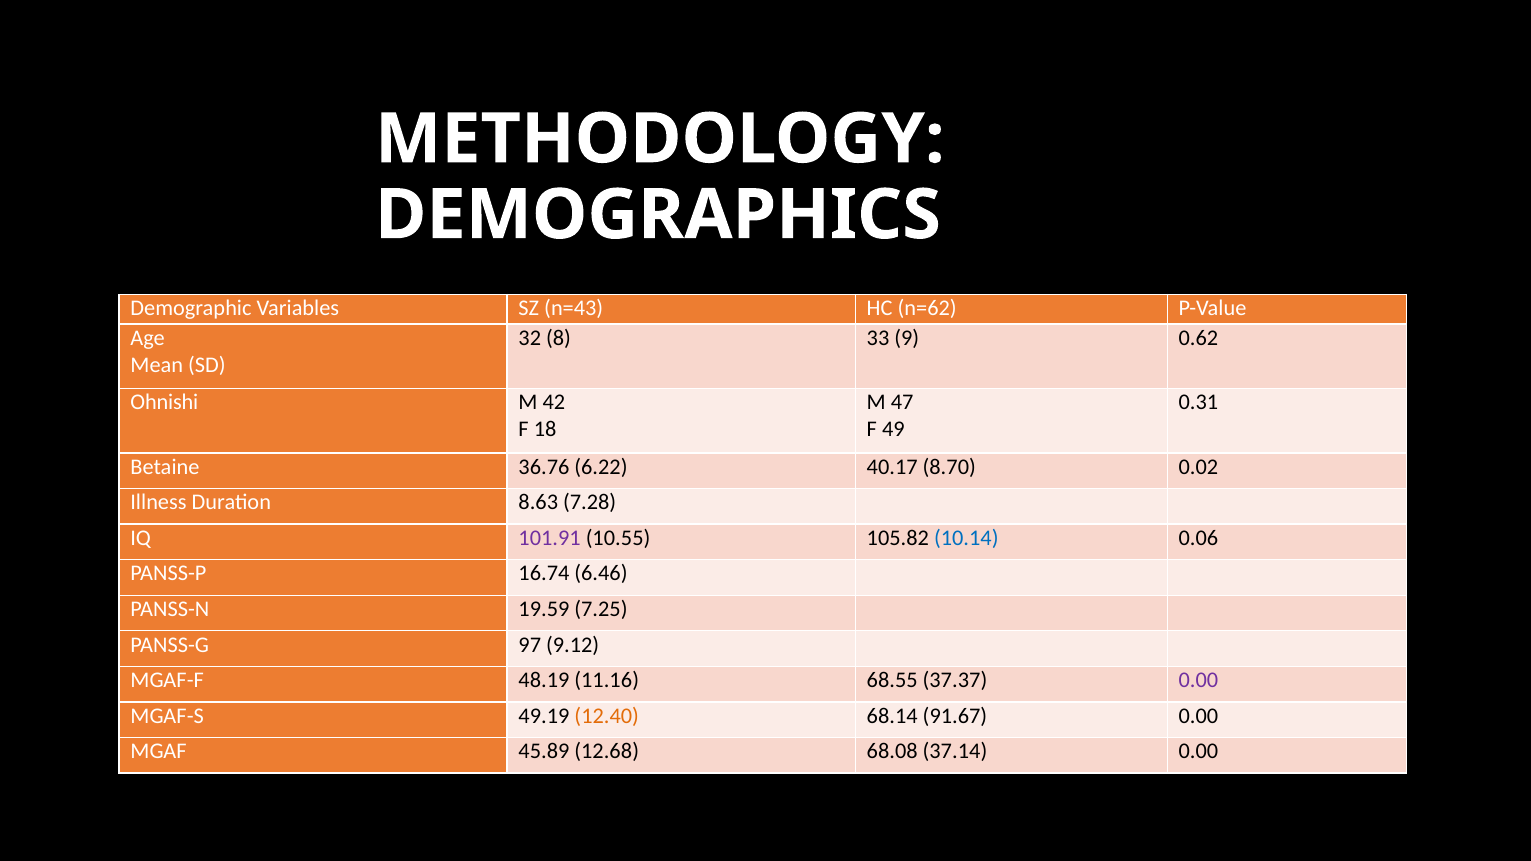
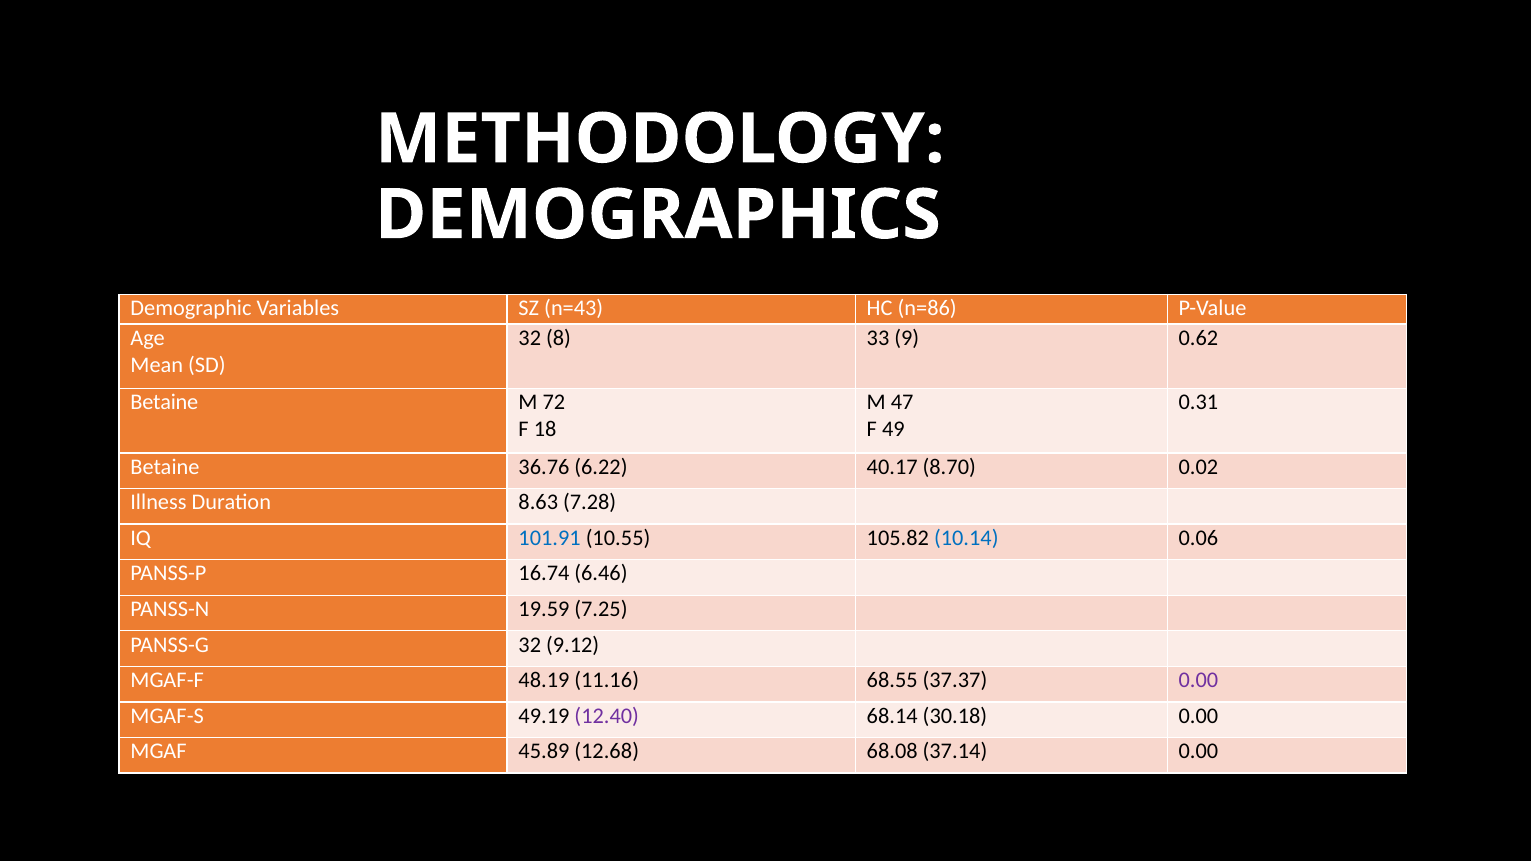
n=62: n=62 -> n=86
Ohnishi at (164, 402): Ohnishi -> Betaine
42: 42 -> 72
101.91 colour: purple -> blue
PANSS-G 97: 97 -> 32
12.40 colour: orange -> purple
91.67: 91.67 -> 30.18
